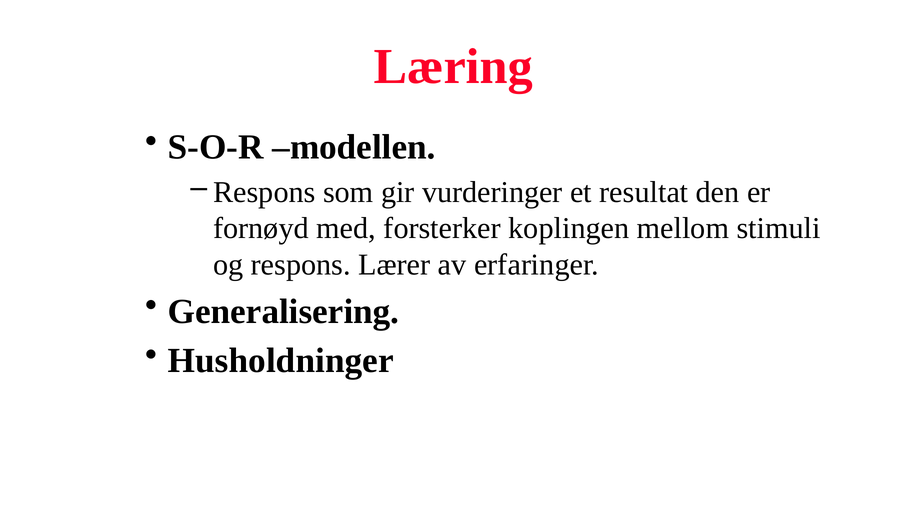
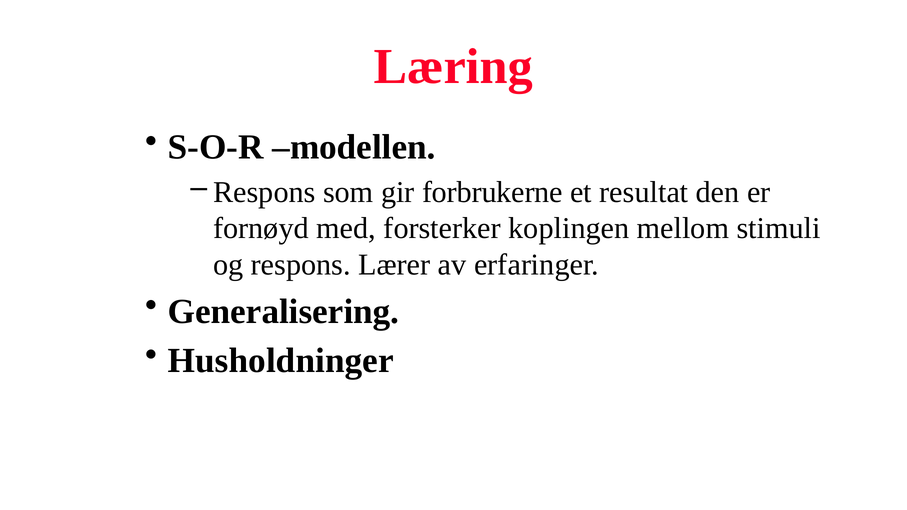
vurderinger: vurderinger -> forbrukerne
